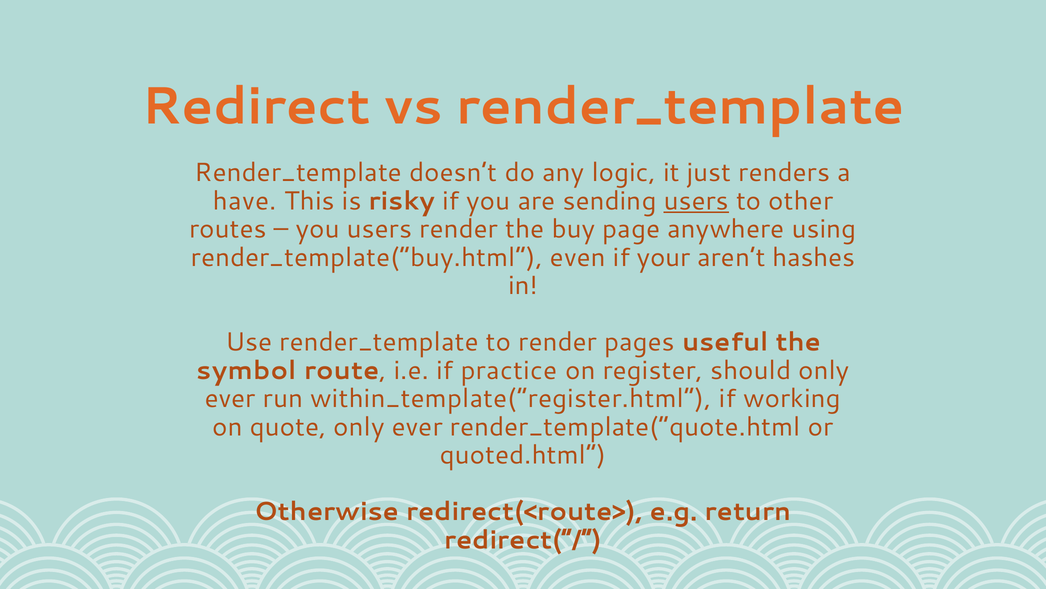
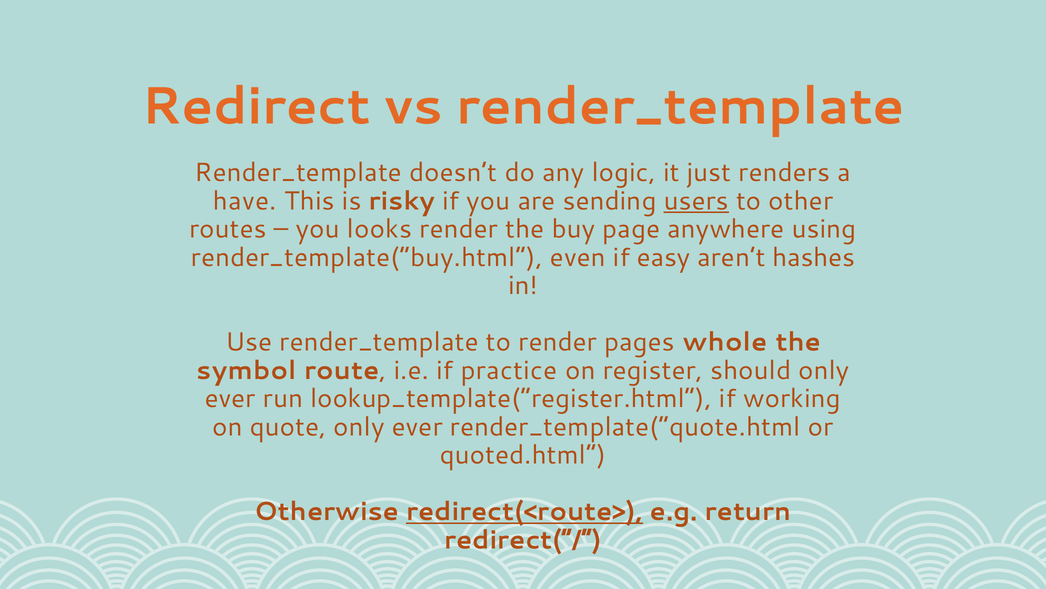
you users: users -> looks
your: your -> easy
useful: useful -> whole
within_template(“register.html: within_template(“register.html -> lookup_template(“register.html
redirect(<route> underline: none -> present
